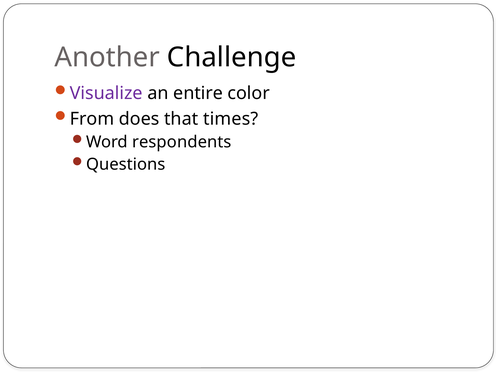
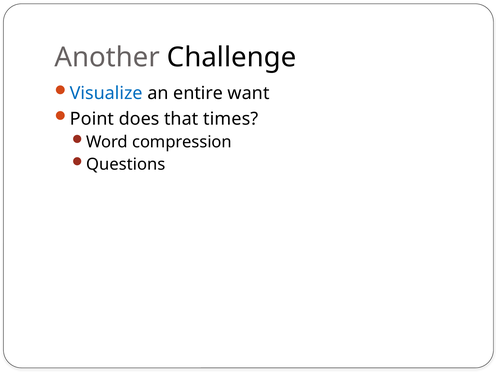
Visualize colour: purple -> blue
color: color -> want
From: From -> Point
respondents: respondents -> compression
